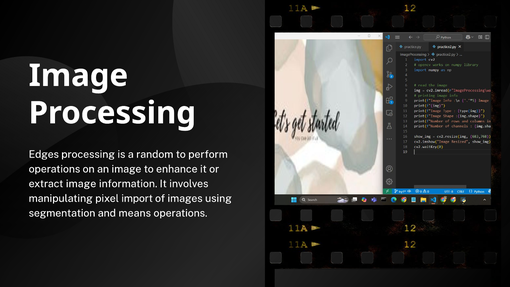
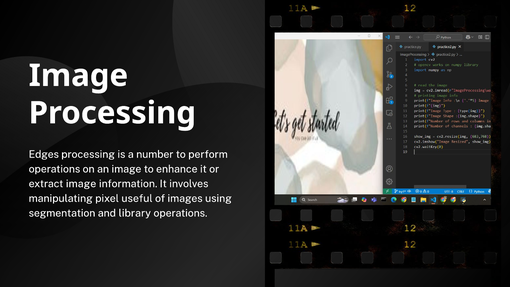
random: random -> number
import: import -> useful
means: means -> library
